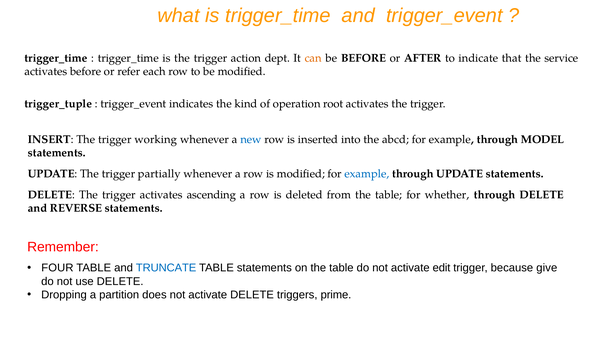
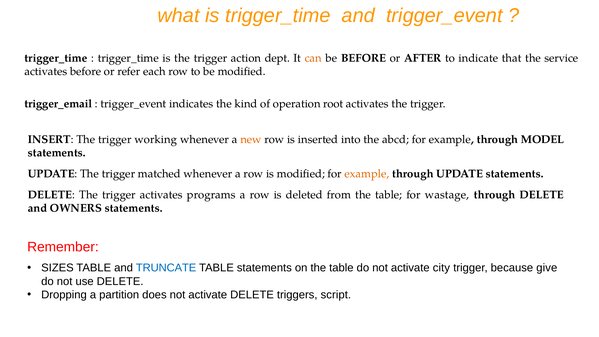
trigger_tuple: trigger_tuple -> trigger_email
new colour: blue -> orange
partially: partially -> matched
example at (367, 174) colour: blue -> orange
ascending: ascending -> programs
whether: whether -> wastage
REVERSE: REVERSE -> OWNERS
FOUR: FOUR -> SIZES
edit: edit -> city
prime: prime -> script
